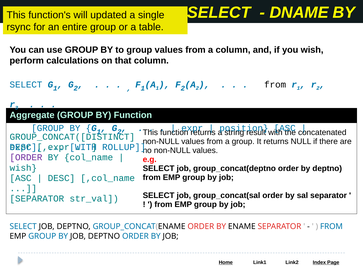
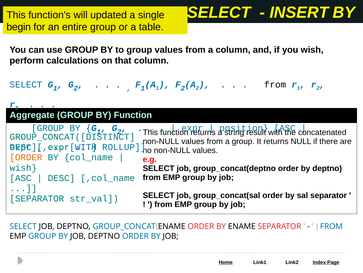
DNAME: DNAME -> INSERT
rsync: rsync -> begin
ORDER at (26, 157) colour: purple -> orange
